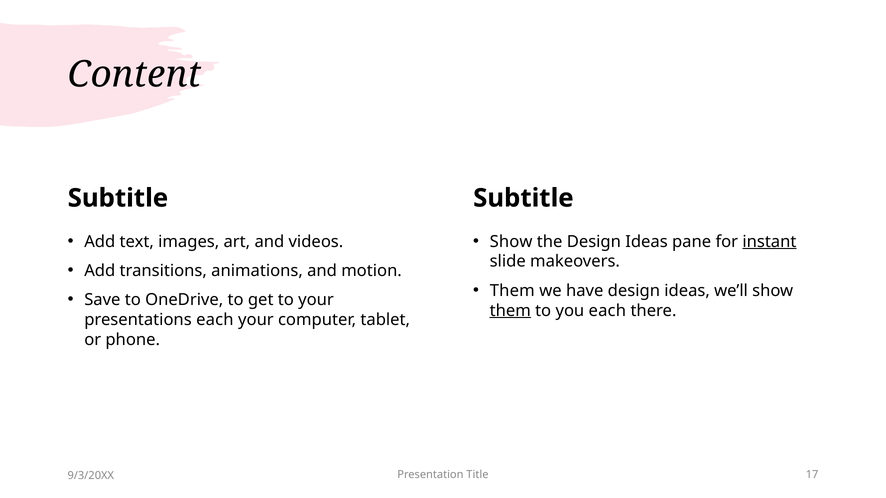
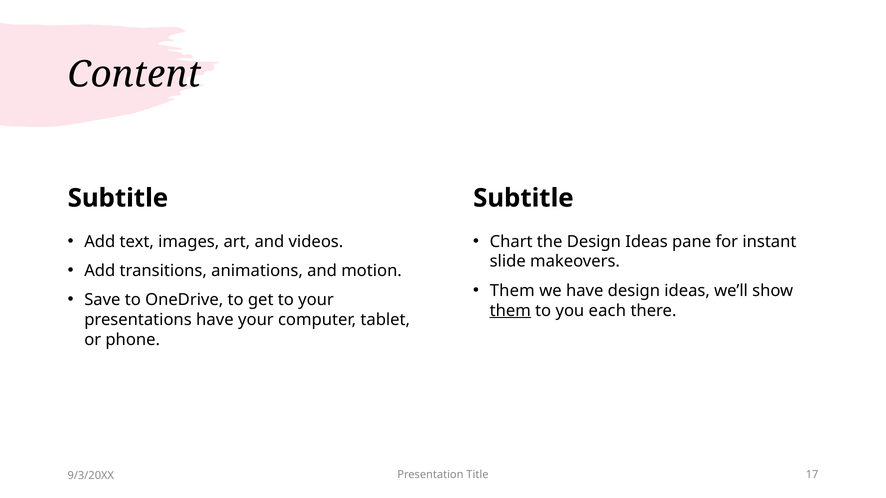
Show at (511, 242): Show -> Chart
instant underline: present -> none
presentations each: each -> have
